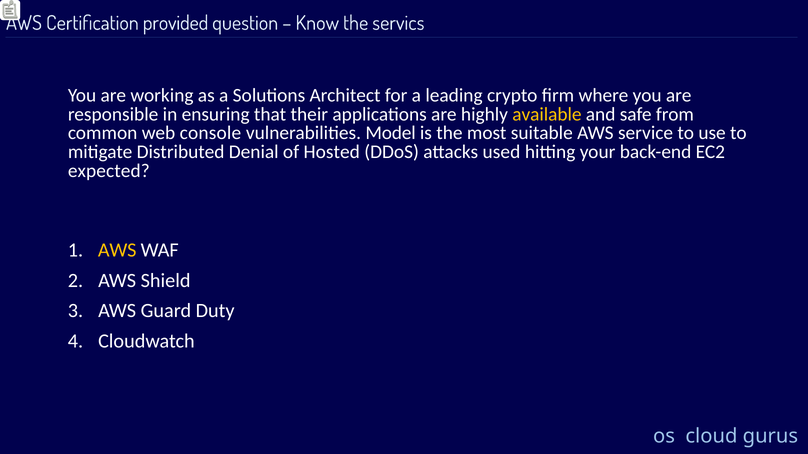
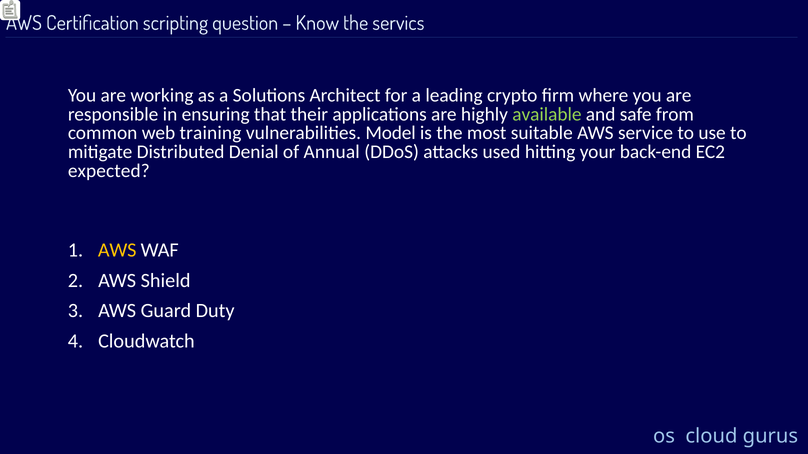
provided: provided -> scripting
available colour: yellow -> light green
console: console -> training
Hosted: Hosted -> Annual
